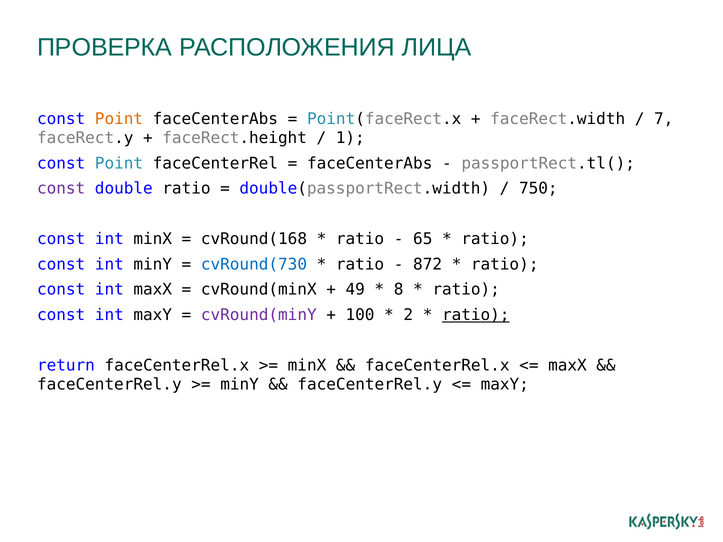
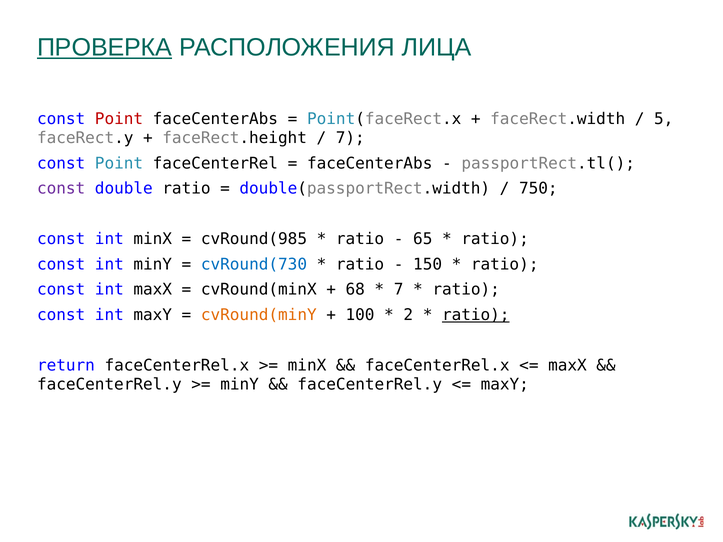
ПРОВЕРКА underline: none -> present
Point at (119, 119) colour: orange -> red
7: 7 -> 5
1 at (350, 138): 1 -> 7
cvRound(168: cvRound(168 -> cvRound(985
872: 872 -> 150
49: 49 -> 68
8 at (399, 290): 8 -> 7
cvRound(minY colour: purple -> orange
